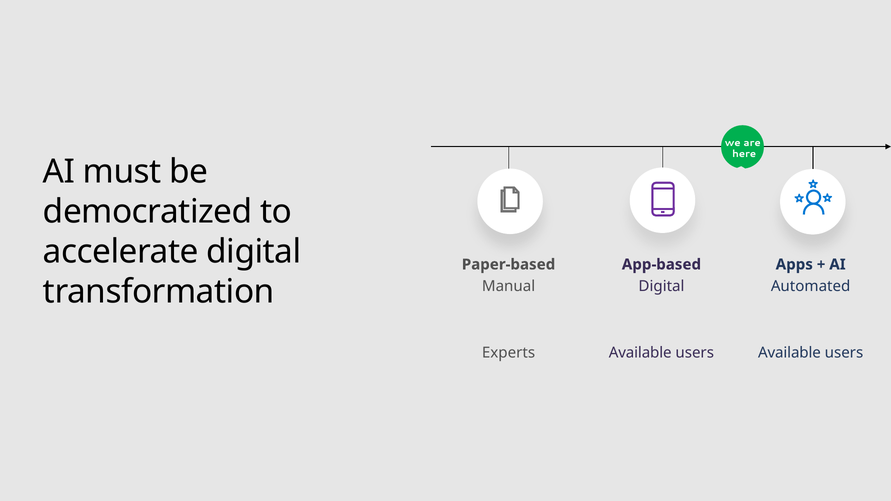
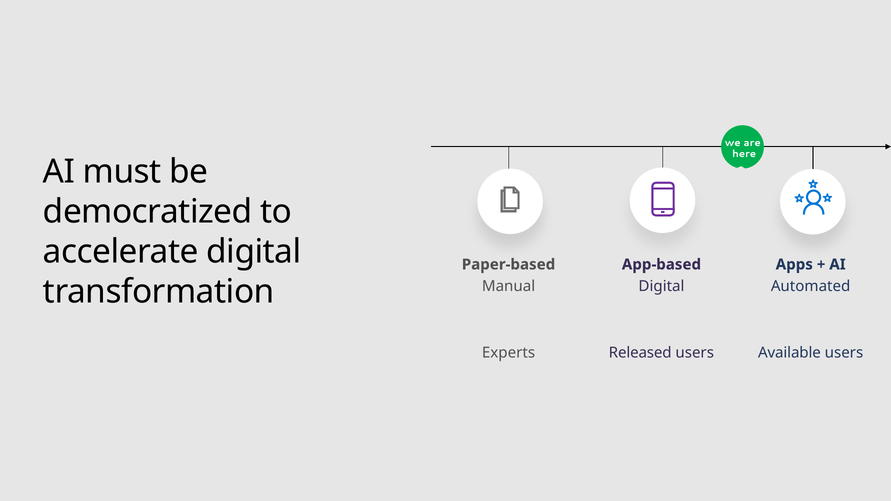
Available at (640, 353): Available -> Released
